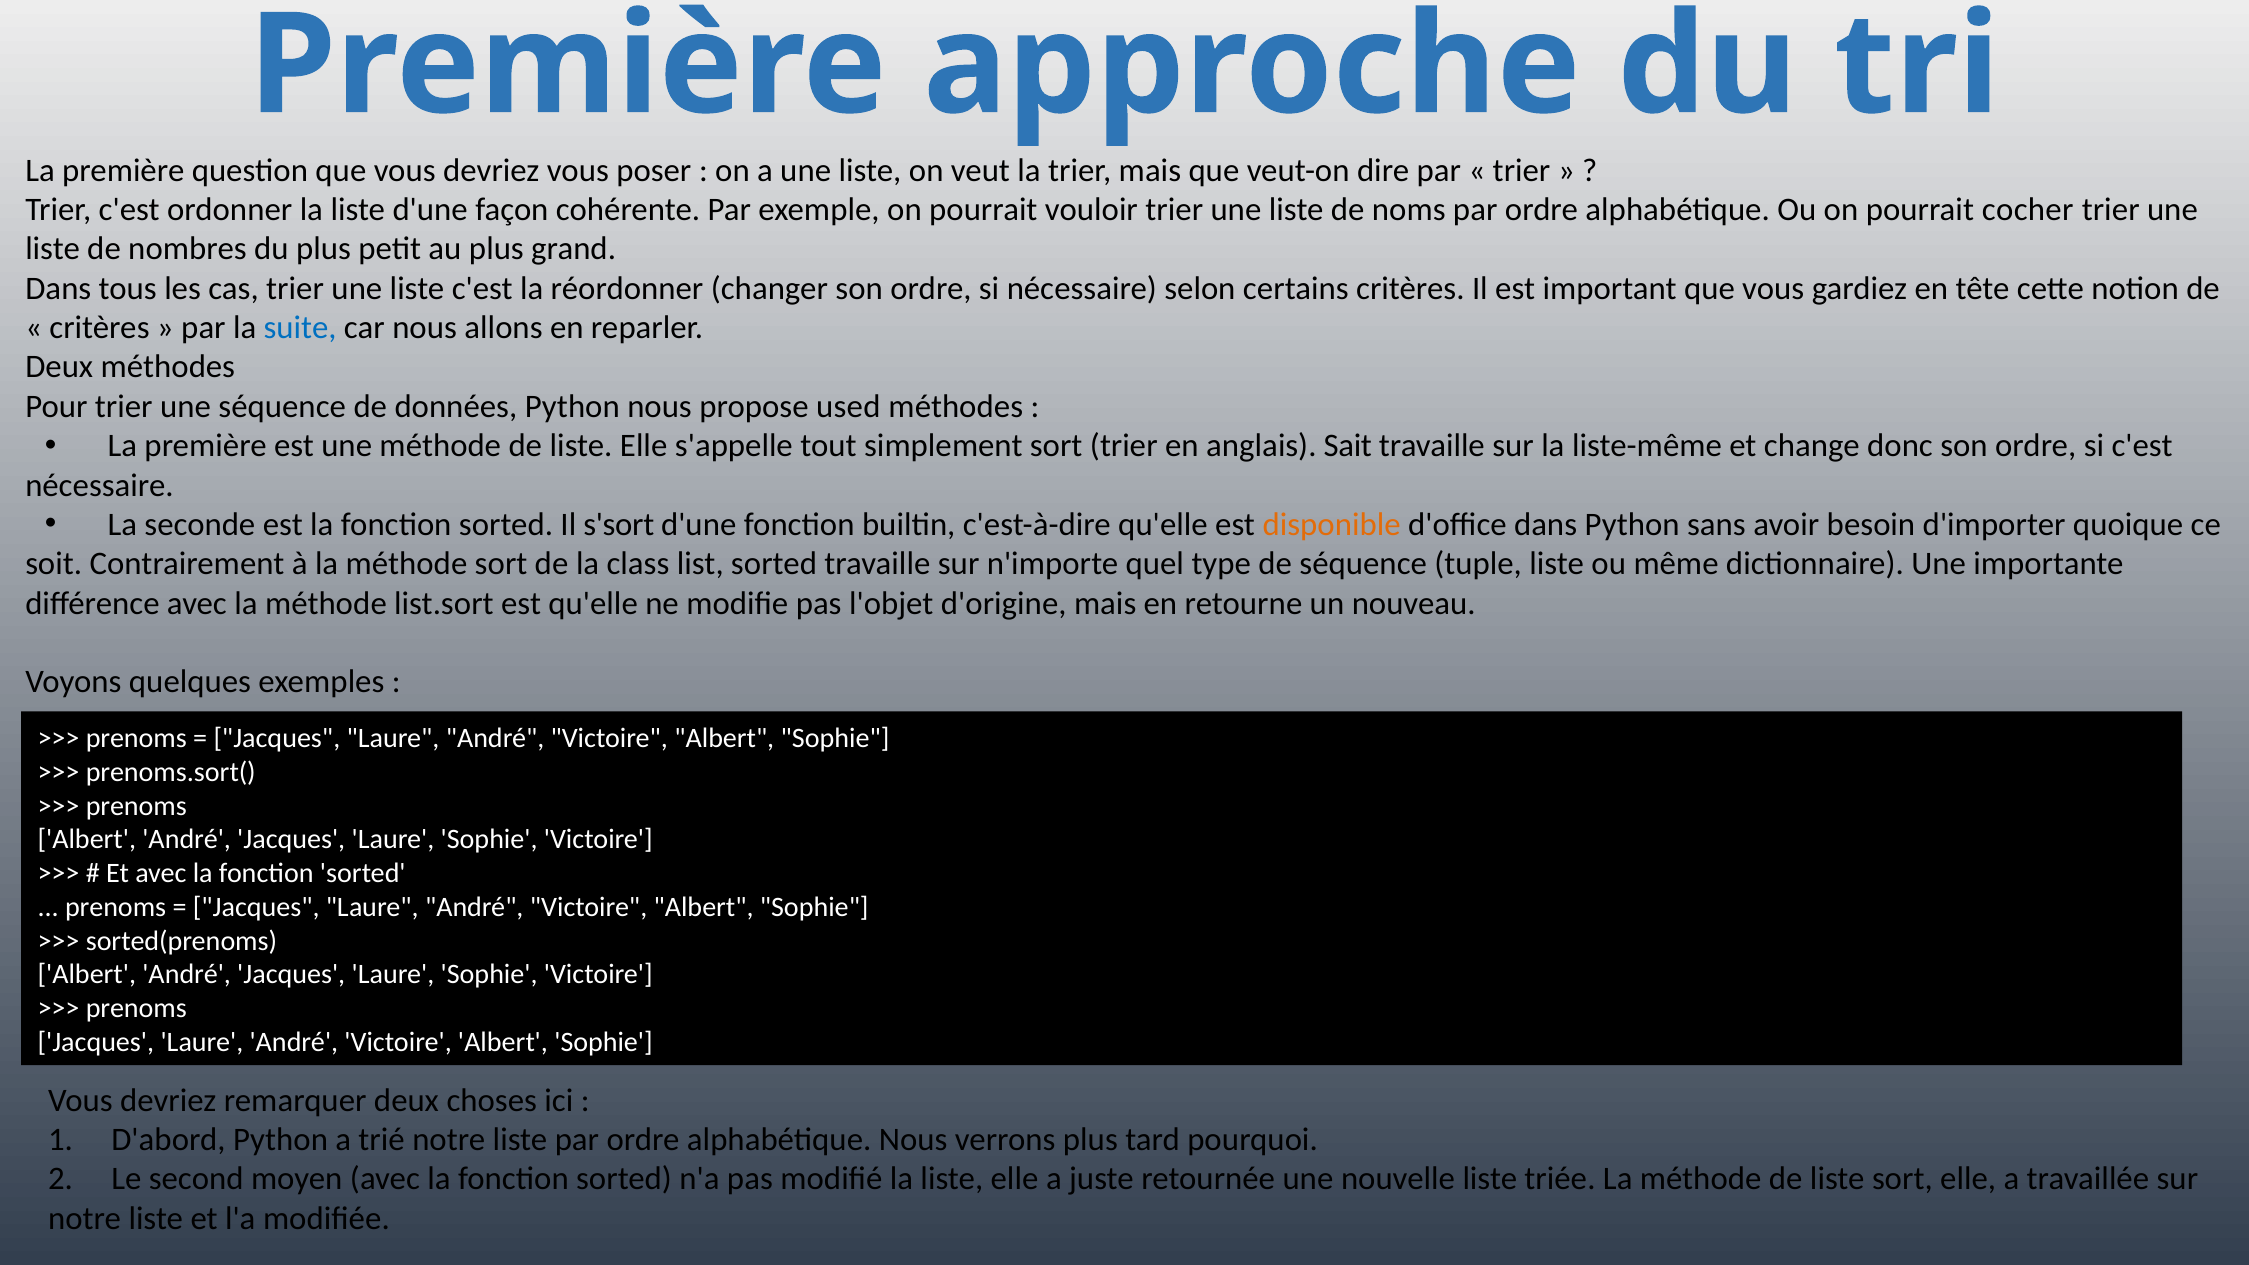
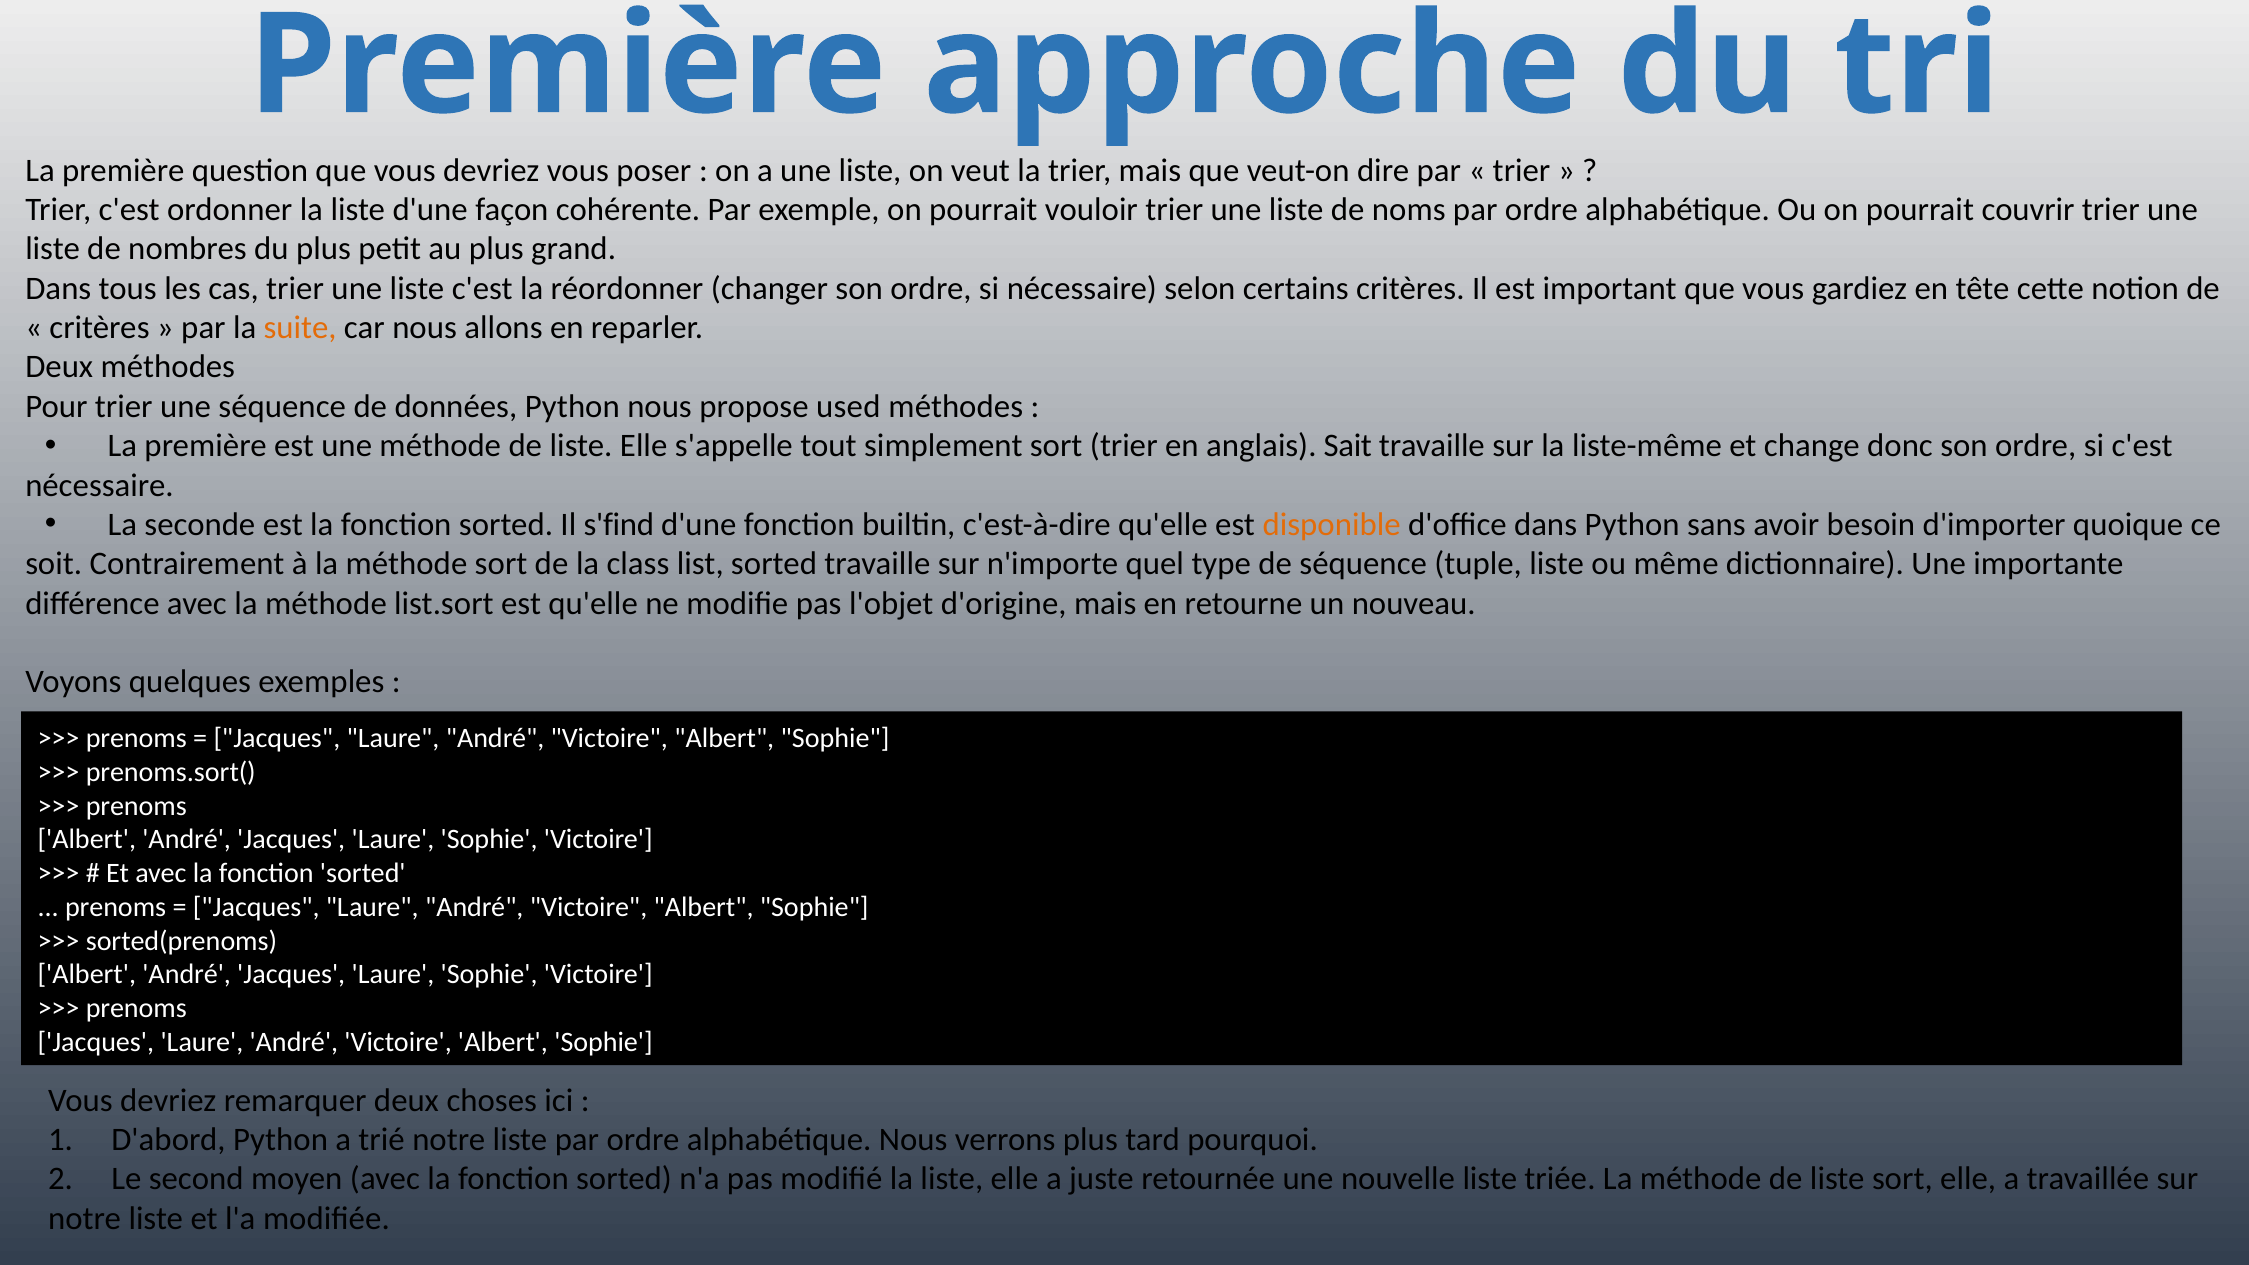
cocher: cocher -> couvrir
suite colour: blue -> orange
s'sort: s'sort -> s'find
